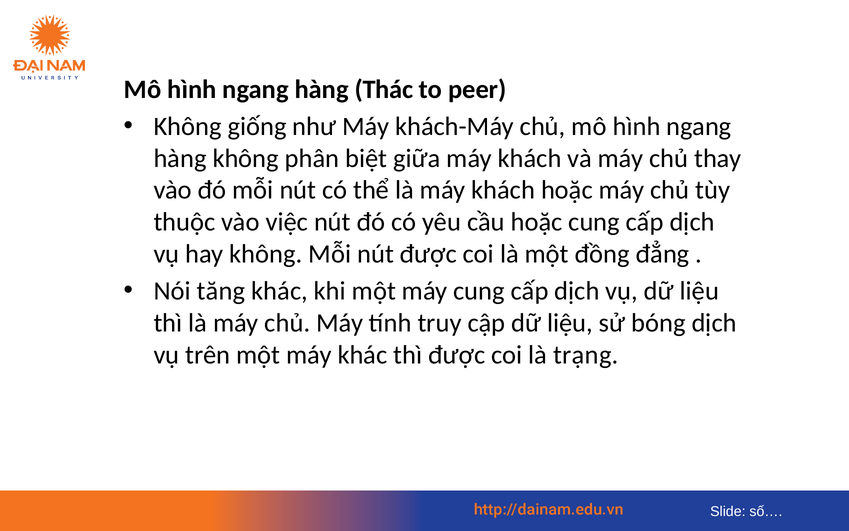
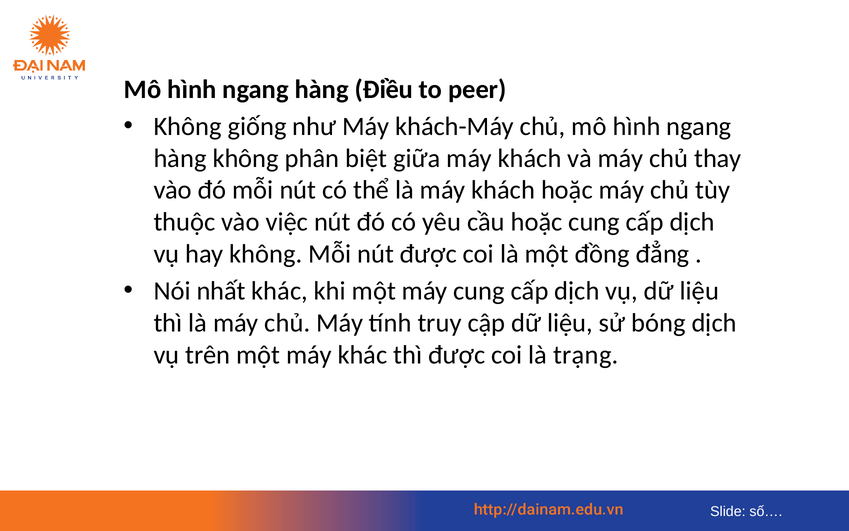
Thác: Thác -> Điều
tăng: tăng -> nhất
